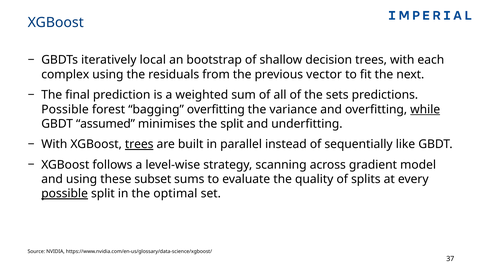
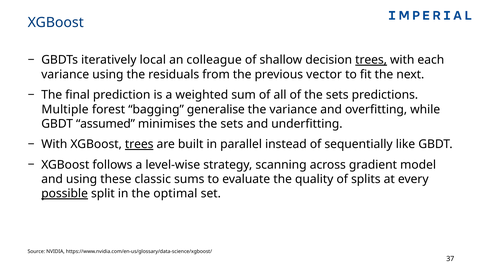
bootstrap: bootstrap -> colleague
trees at (371, 60) underline: none -> present
complex at (65, 74): complex -> variance
Possible at (65, 109): Possible -> Multiple
bagging overfitting: overfitting -> generalise
while underline: present -> none
minimises the split: split -> sets
subset: subset -> classic
